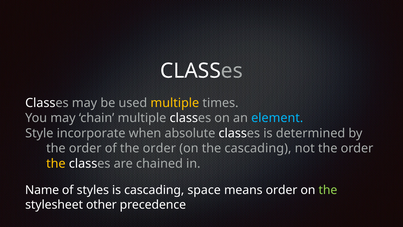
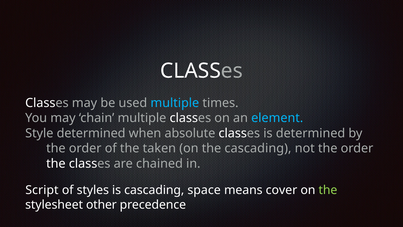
multiple at (175, 103) colour: yellow -> light blue
Style incorporate: incorporate -> determined
of the order: order -> taken
the at (56, 163) colour: yellow -> white
Name: Name -> Script
means order: order -> cover
